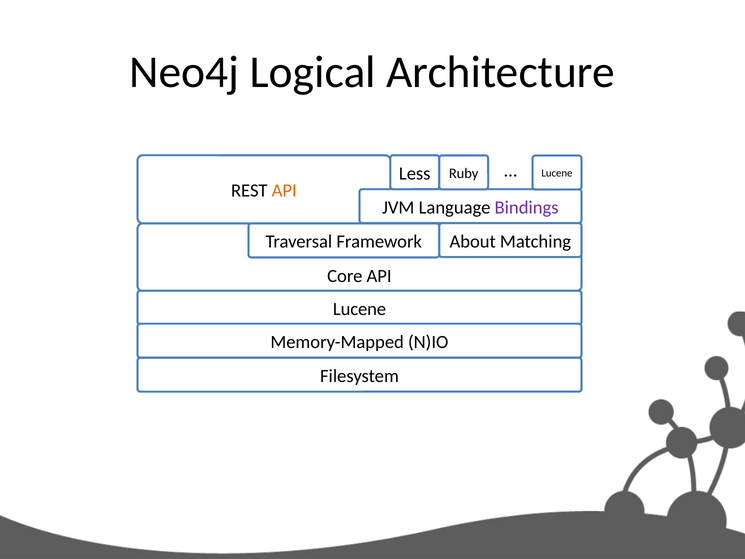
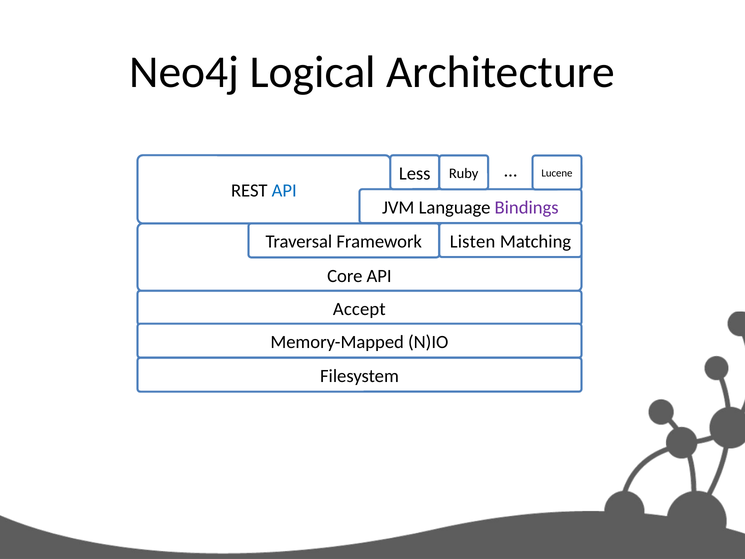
API at (284, 191) colour: orange -> blue
About: About -> Listen
Lucene at (359, 309): Lucene -> Accept
